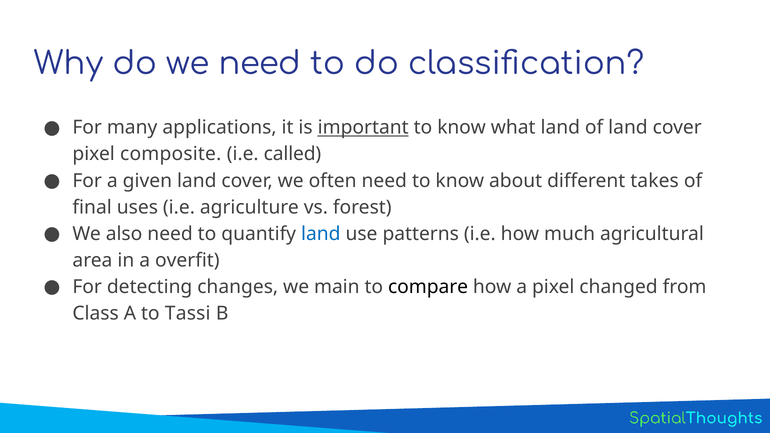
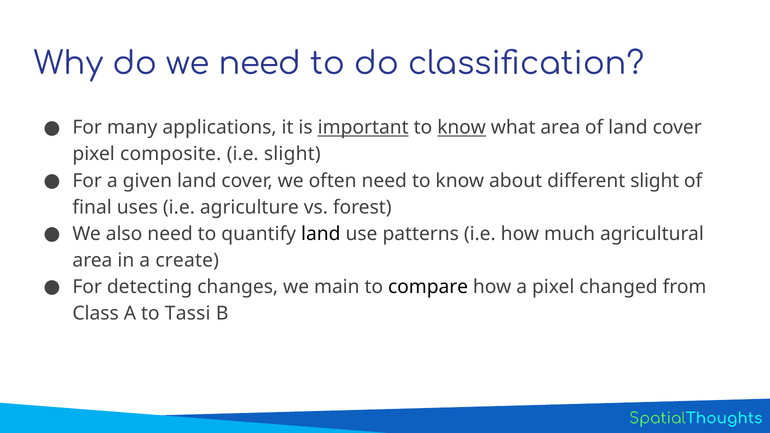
know at (462, 128) underline: none -> present
what land: land -> area
i.e called: called -> slight
different takes: takes -> slight
land at (321, 234) colour: blue -> black
overfit: overfit -> create
